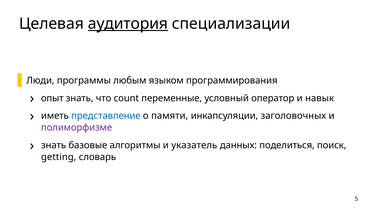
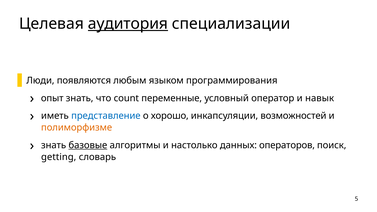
программы: программы -> появляются
памяти: памяти -> хорошо
заголовочных: заголовочных -> возможностей
полиморфизме colour: purple -> orange
базовые underline: none -> present
указатель: указатель -> настолько
поделиться: поделиться -> операторов
